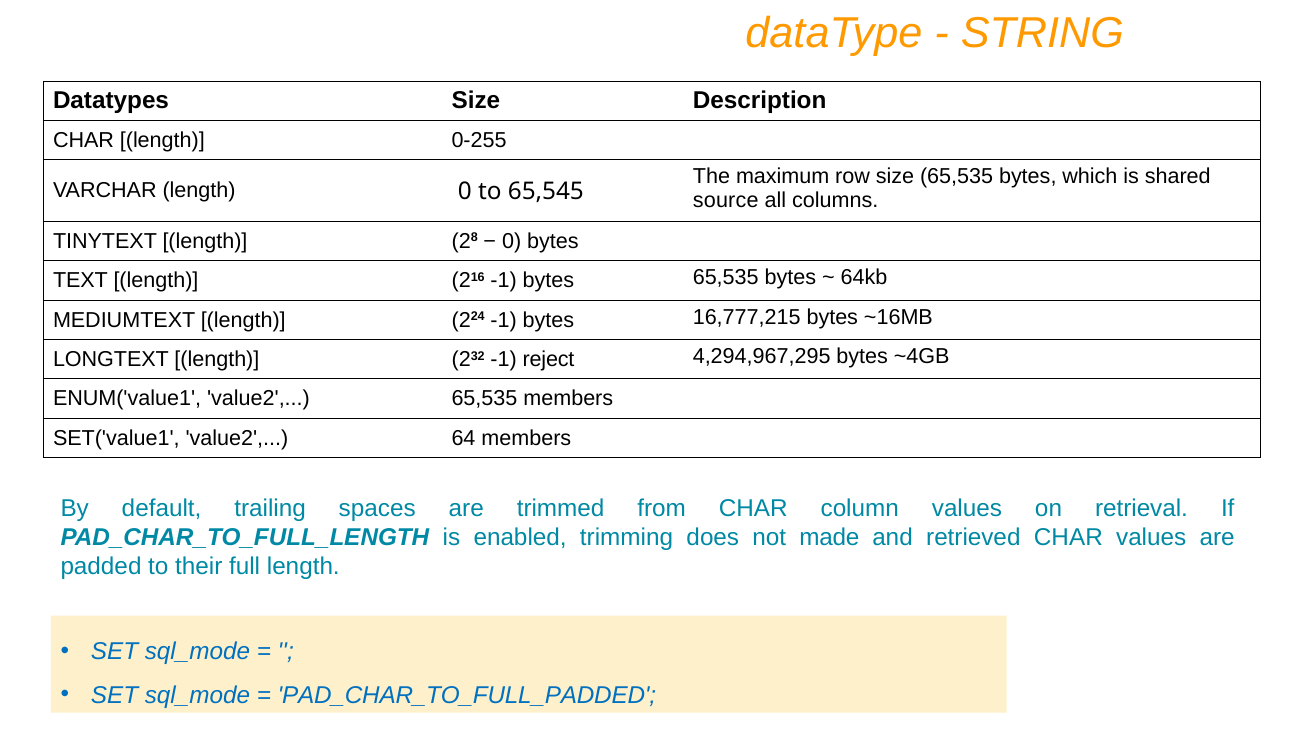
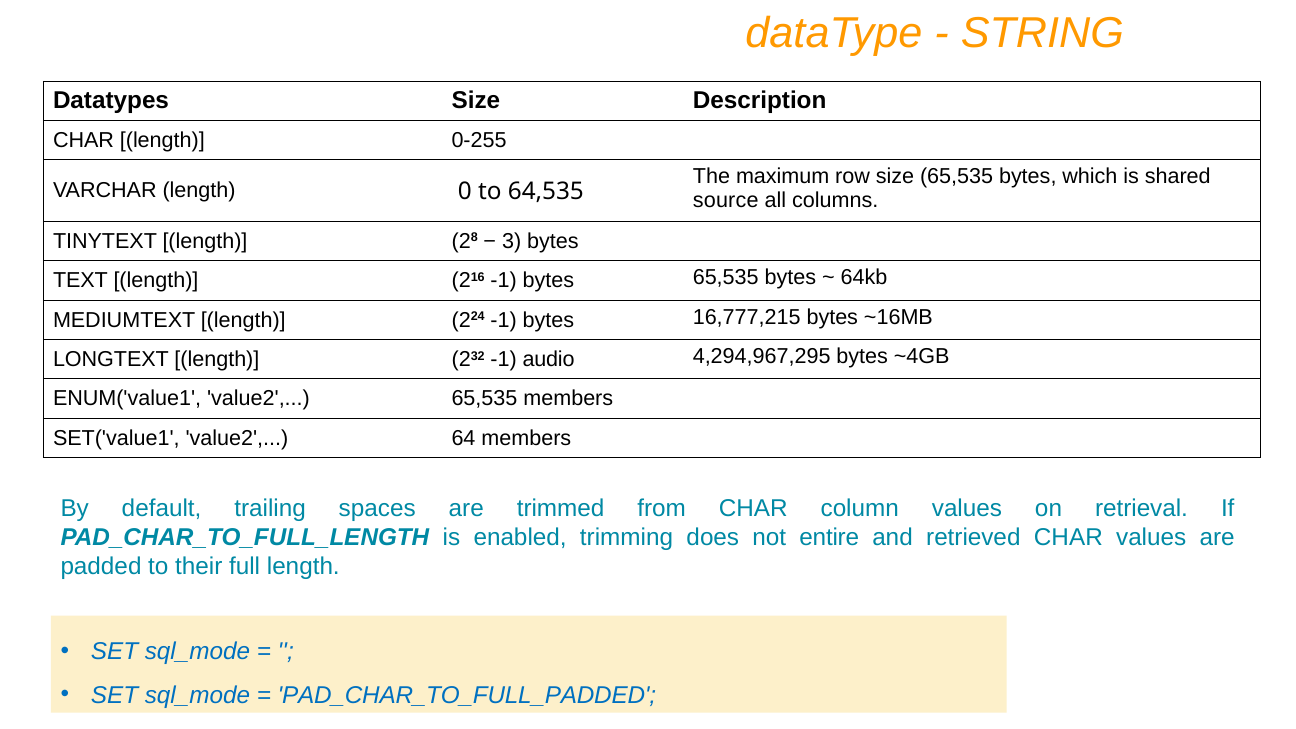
65,545: 65,545 -> 64,535
0 at (512, 241): 0 -> 3
reject: reject -> audio
made: made -> entire
